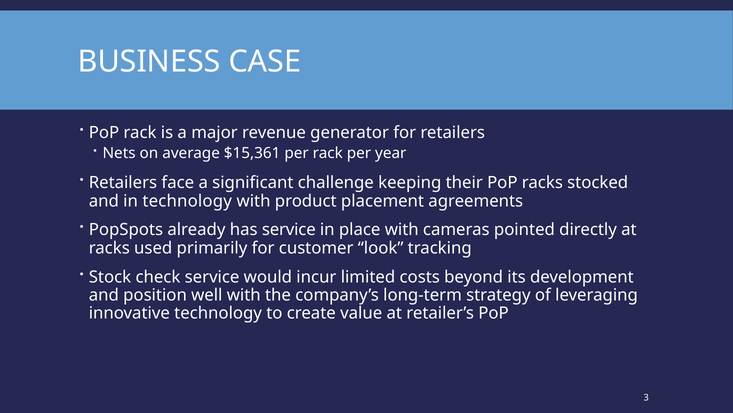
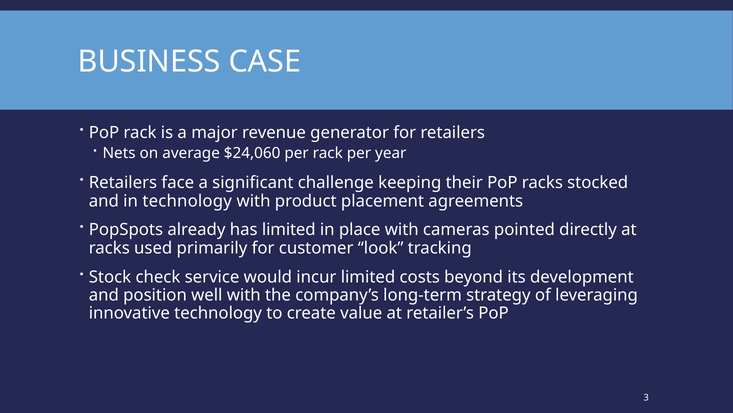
$15,361: $15,361 -> $24,060
has service: service -> limited
